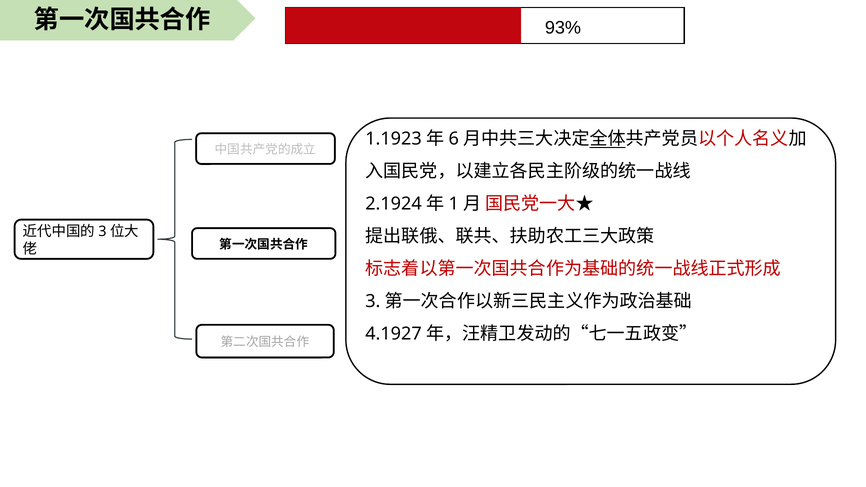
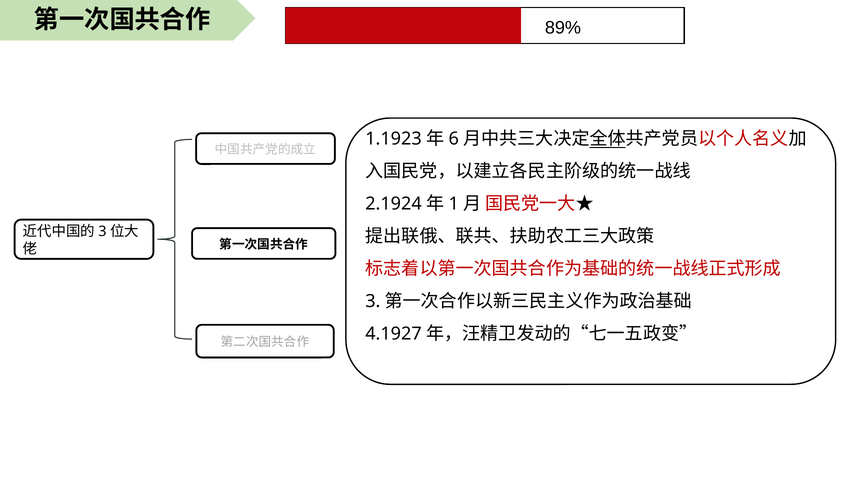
93%: 93% -> 89%
